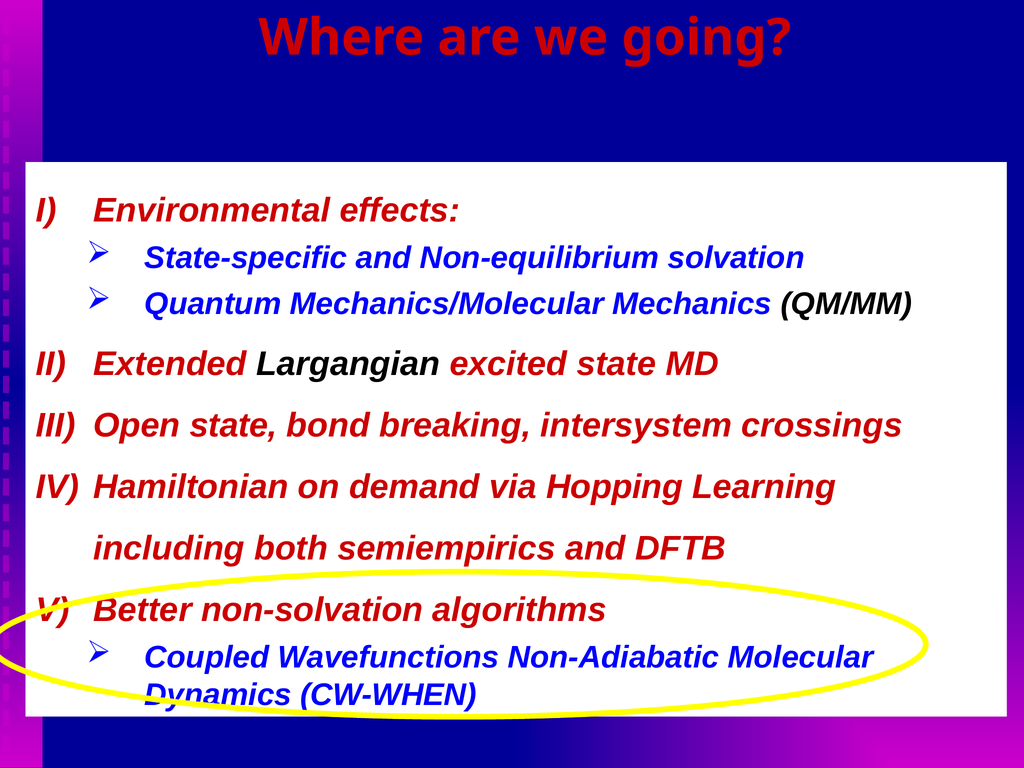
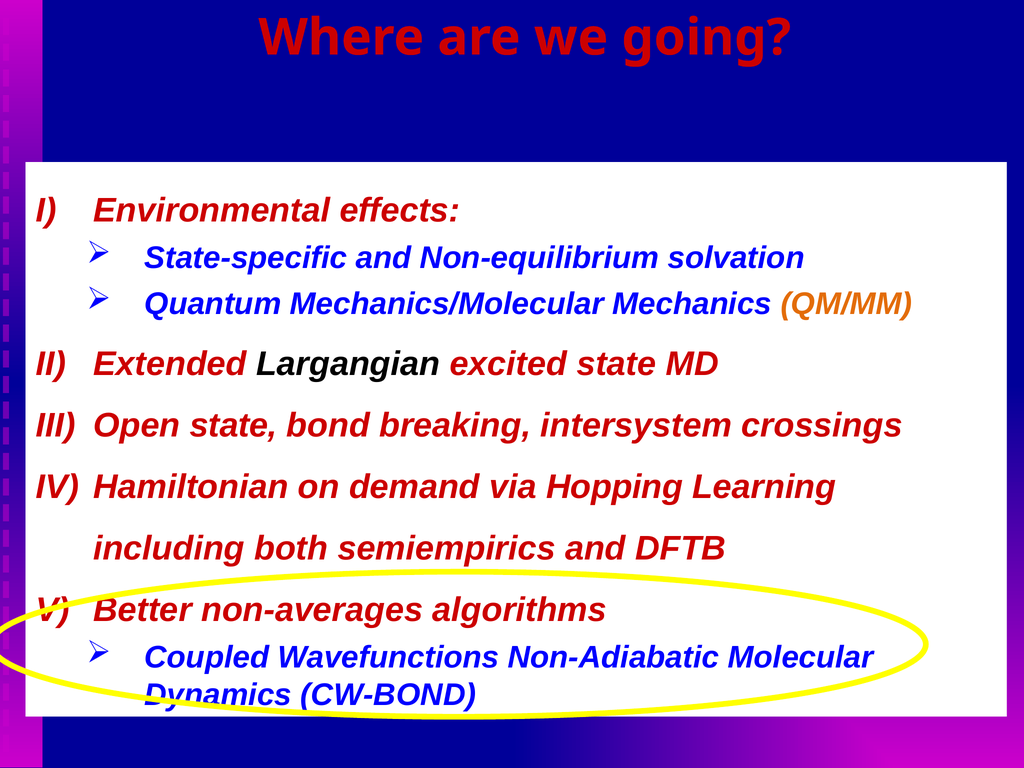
QM/MM colour: black -> orange
non-solvation: non-solvation -> non-averages
CW-WHEN: CW-WHEN -> CW-BOND
